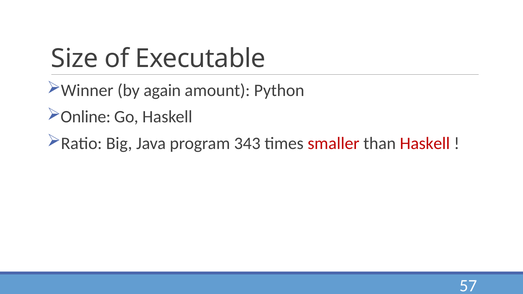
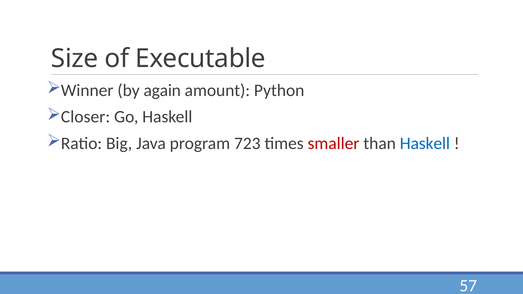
Online: Online -> Closer
343: 343 -> 723
Haskell at (425, 143) colour: red -> blue
